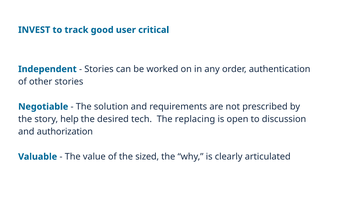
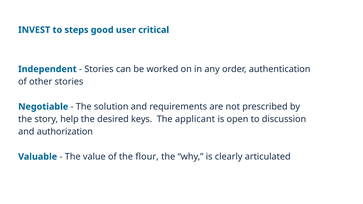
track: track -> steps
tech: tech -> keys
replacing: replacing -> applicant
sized: sized -> flour
